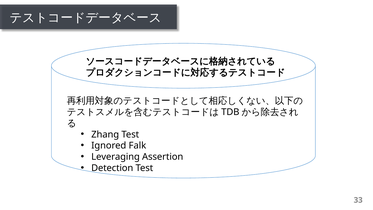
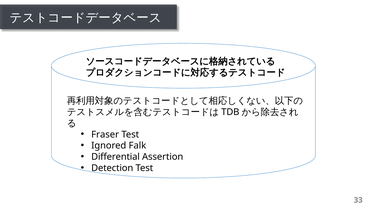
Zhang: Zhang -> Fraser
Leveraging: Leveraging -> Diﬀerential
